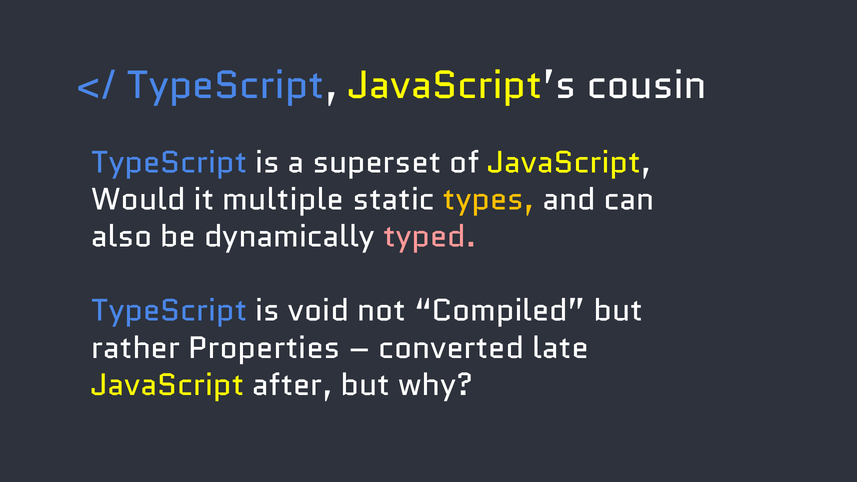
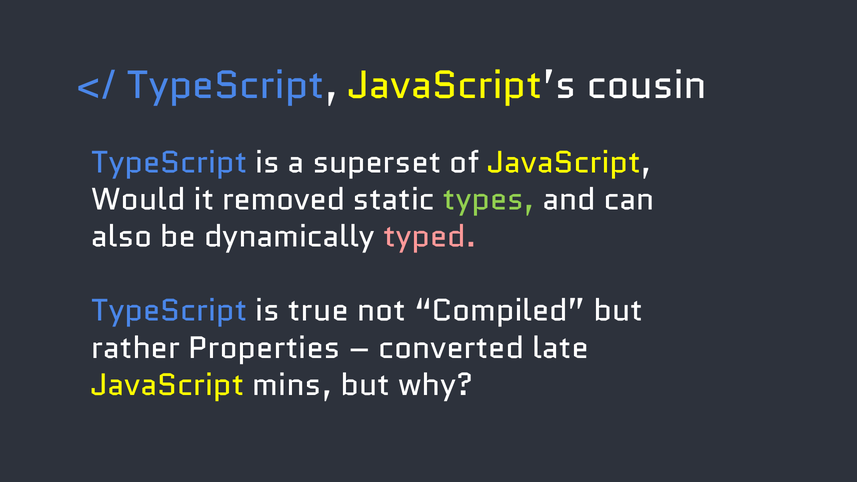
multiple: multiple -> removed
types colour: yellow -> light green
void: void -> true
after: after -> mins
